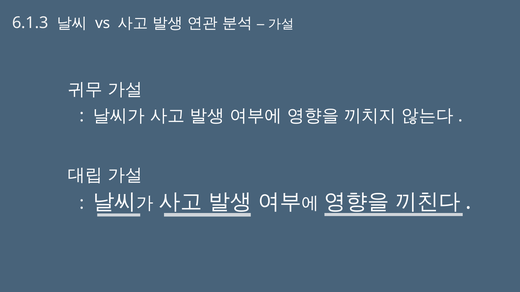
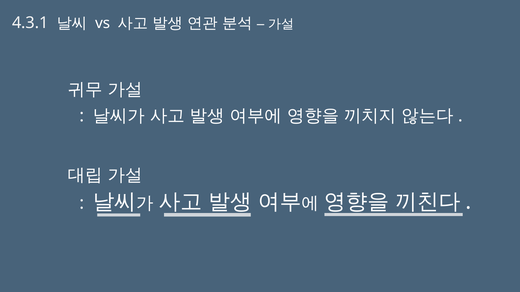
6.1.3: 6.1.3 -> 4.3.1
